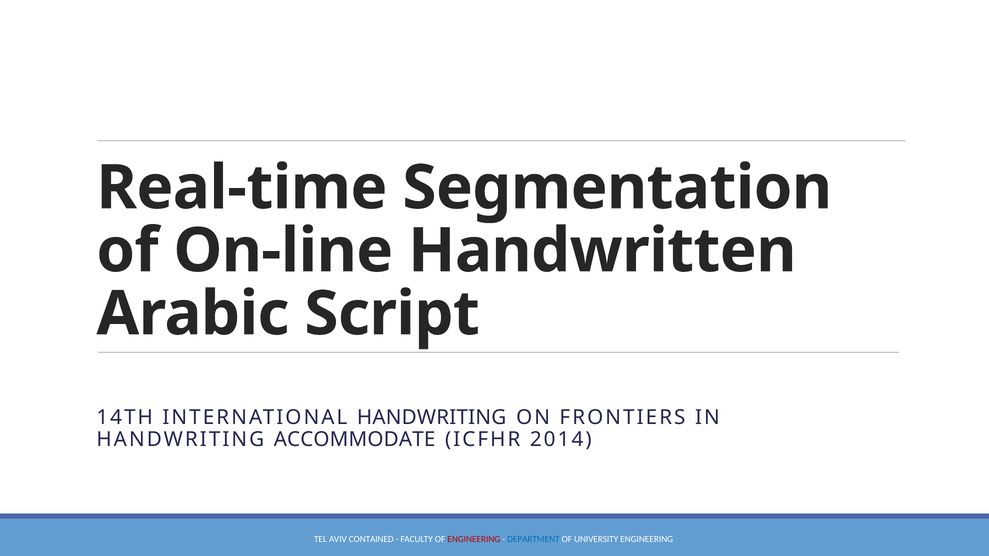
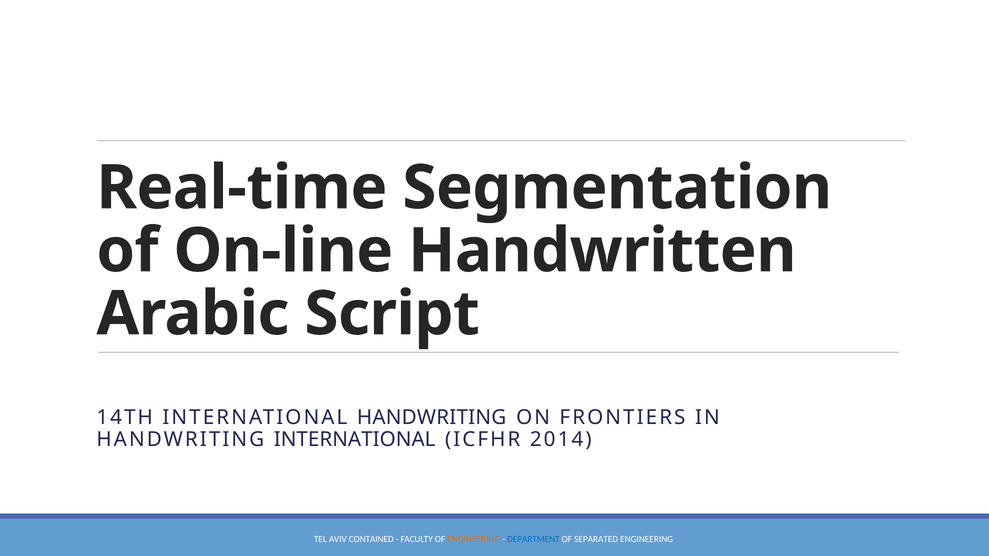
HANDWRITING ACCOMMODATE: ACCOMMODATE -> INTERNATIONAL
ENGINEERING at (474, 539) colour: red -> orange
UNIVERSITY: UNIVERSITY -> SEPARATED
